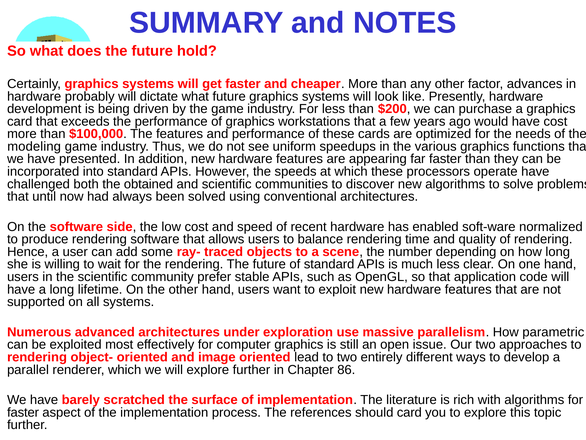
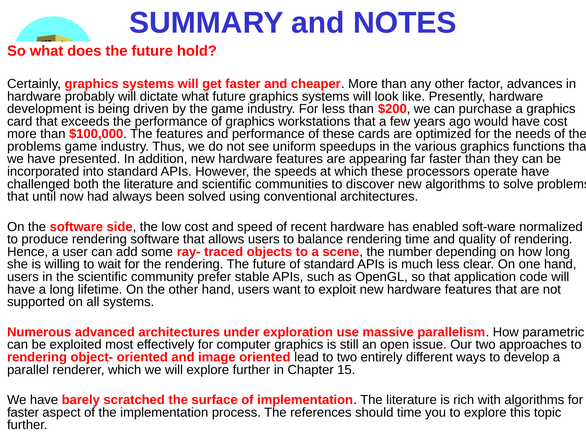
modeling at (34, 146): modeling -> problems
both the obtained: obtained -> literature
86: 86 -> 15
should card: card -> time
